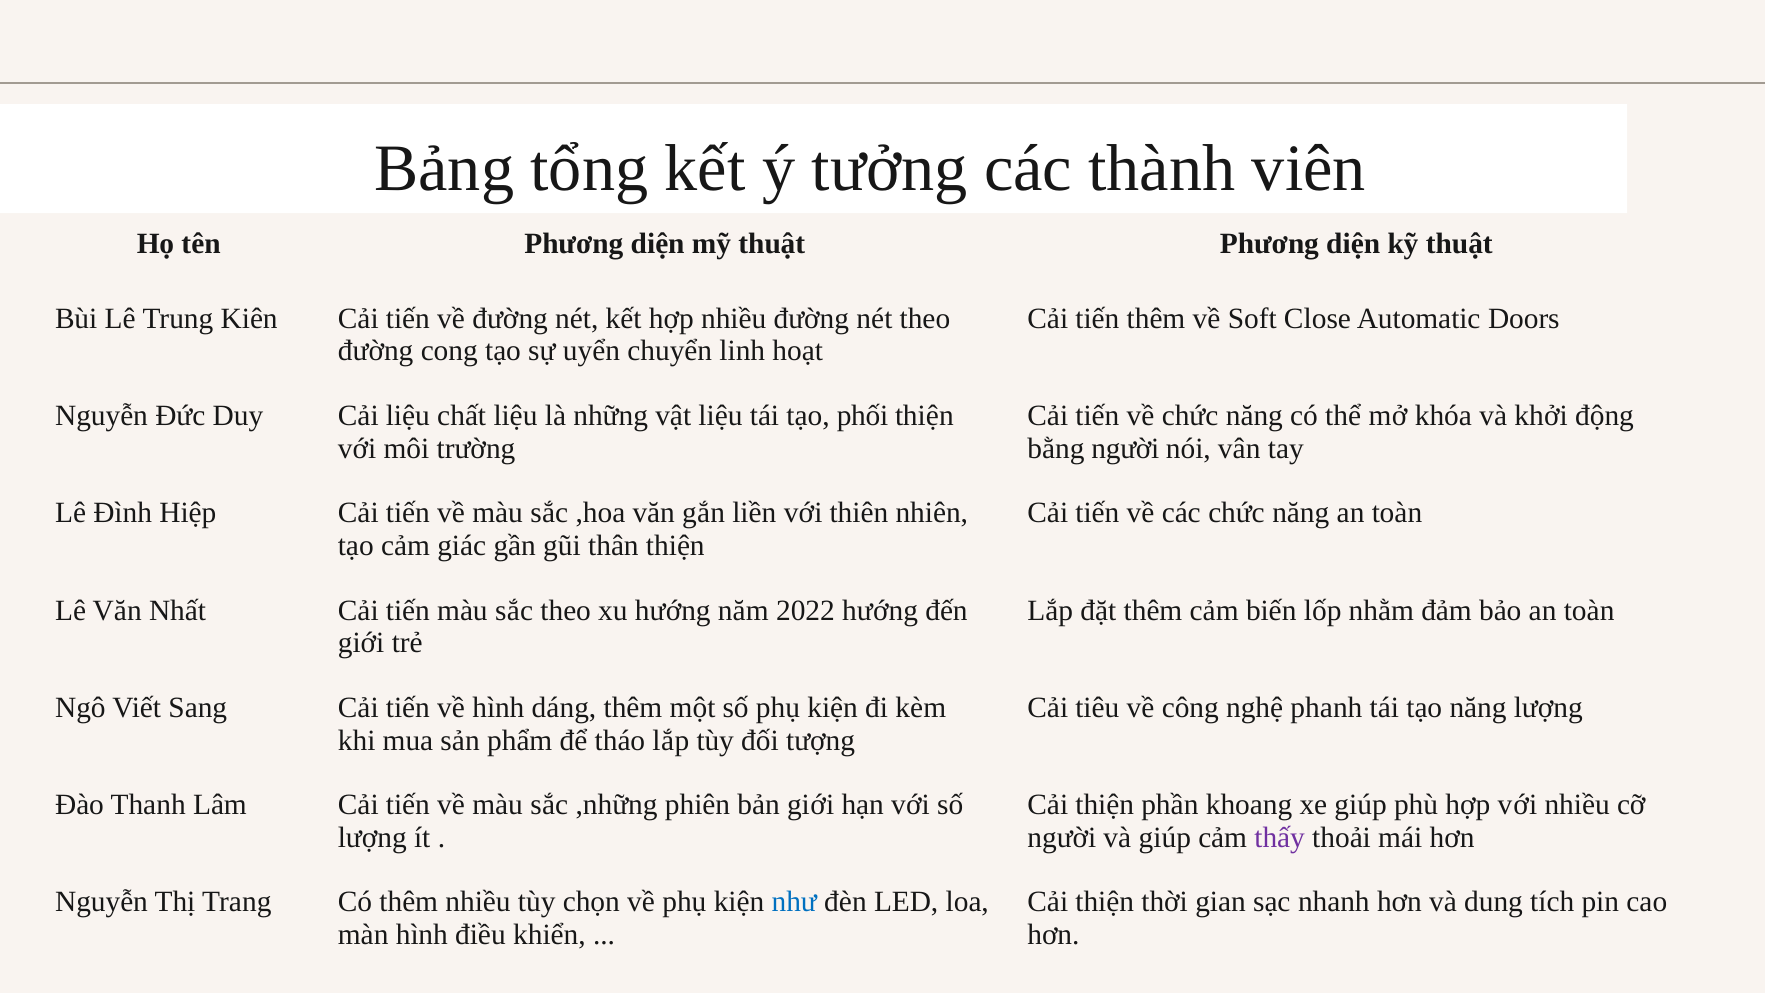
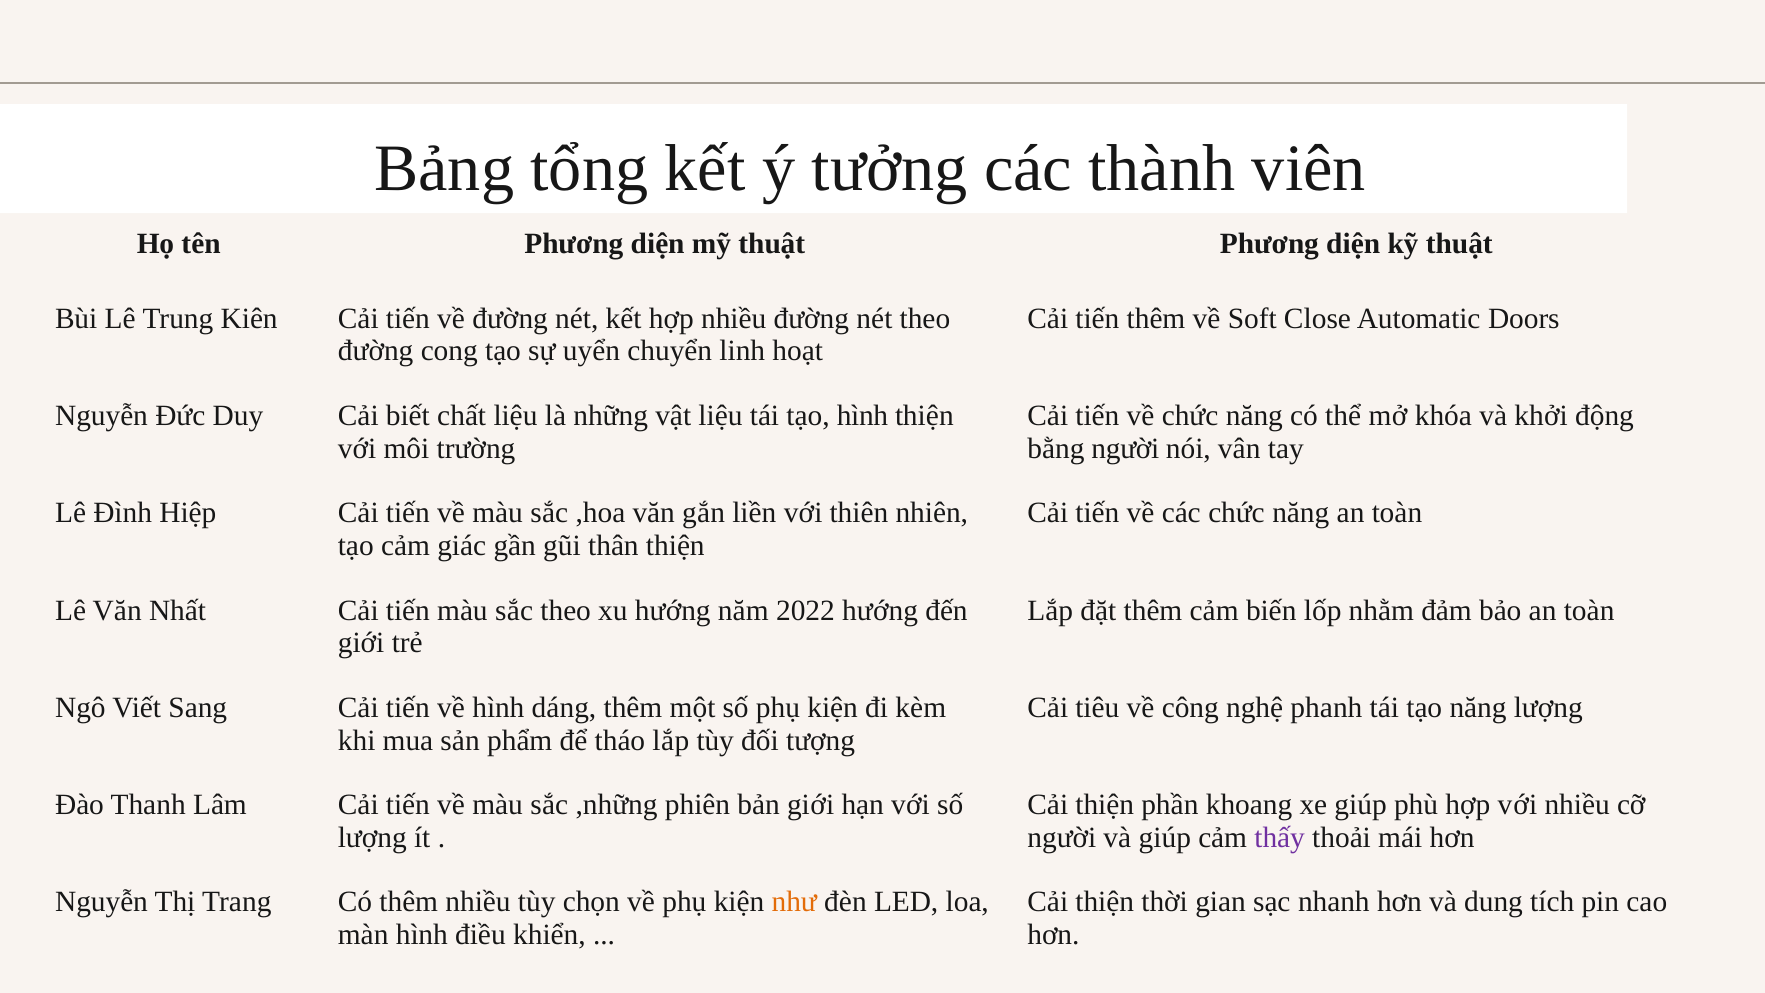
Cải liệu: liệu -> biết
tạo phối: phối -> hình
như colour: blue -> orange
